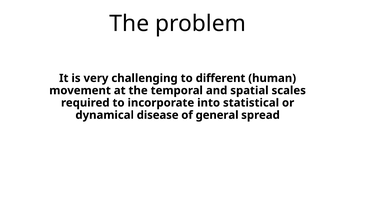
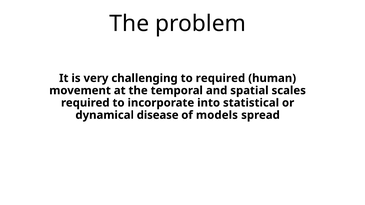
to different: different -> required
general: general -> models
